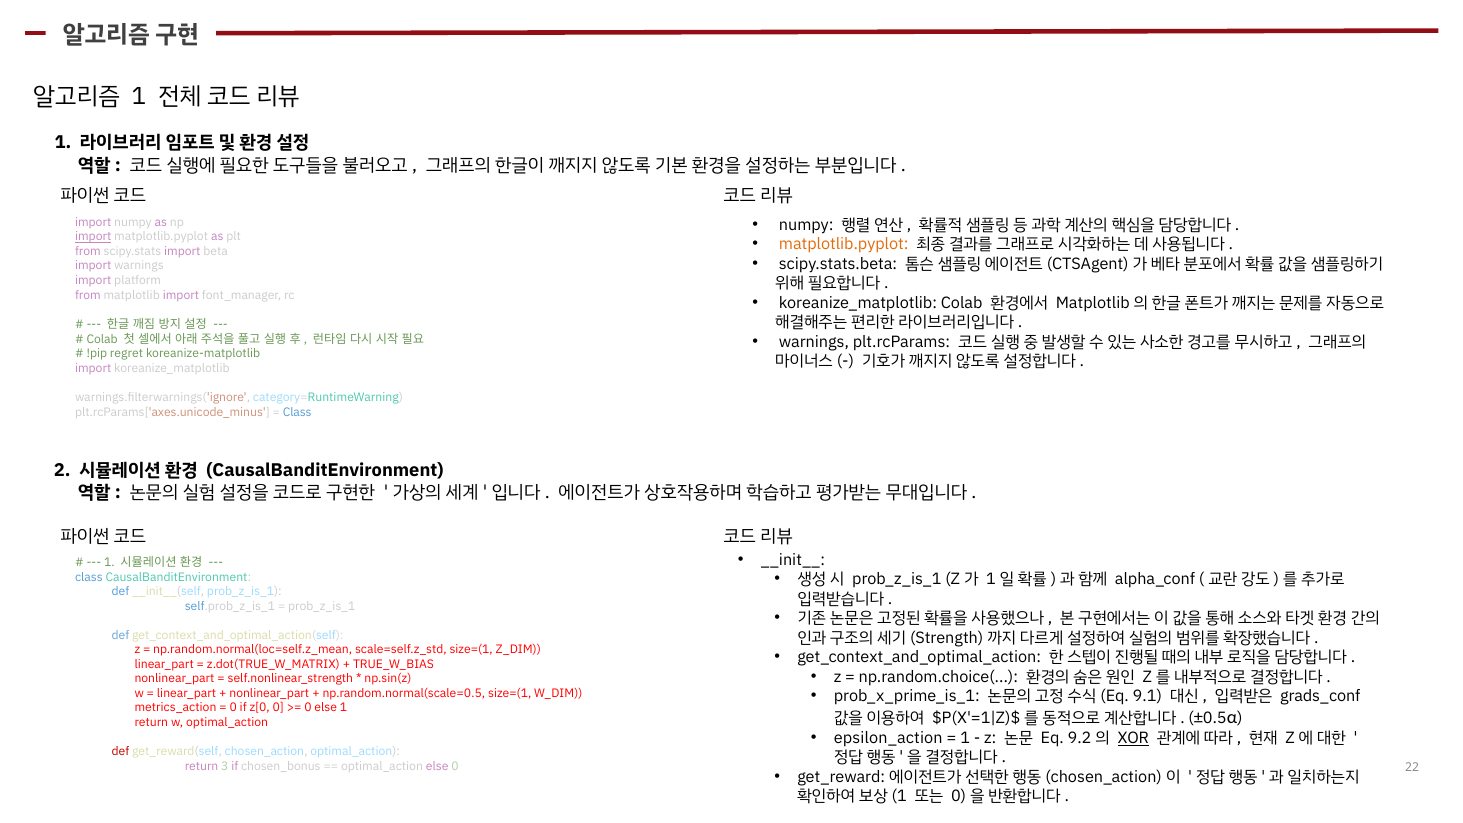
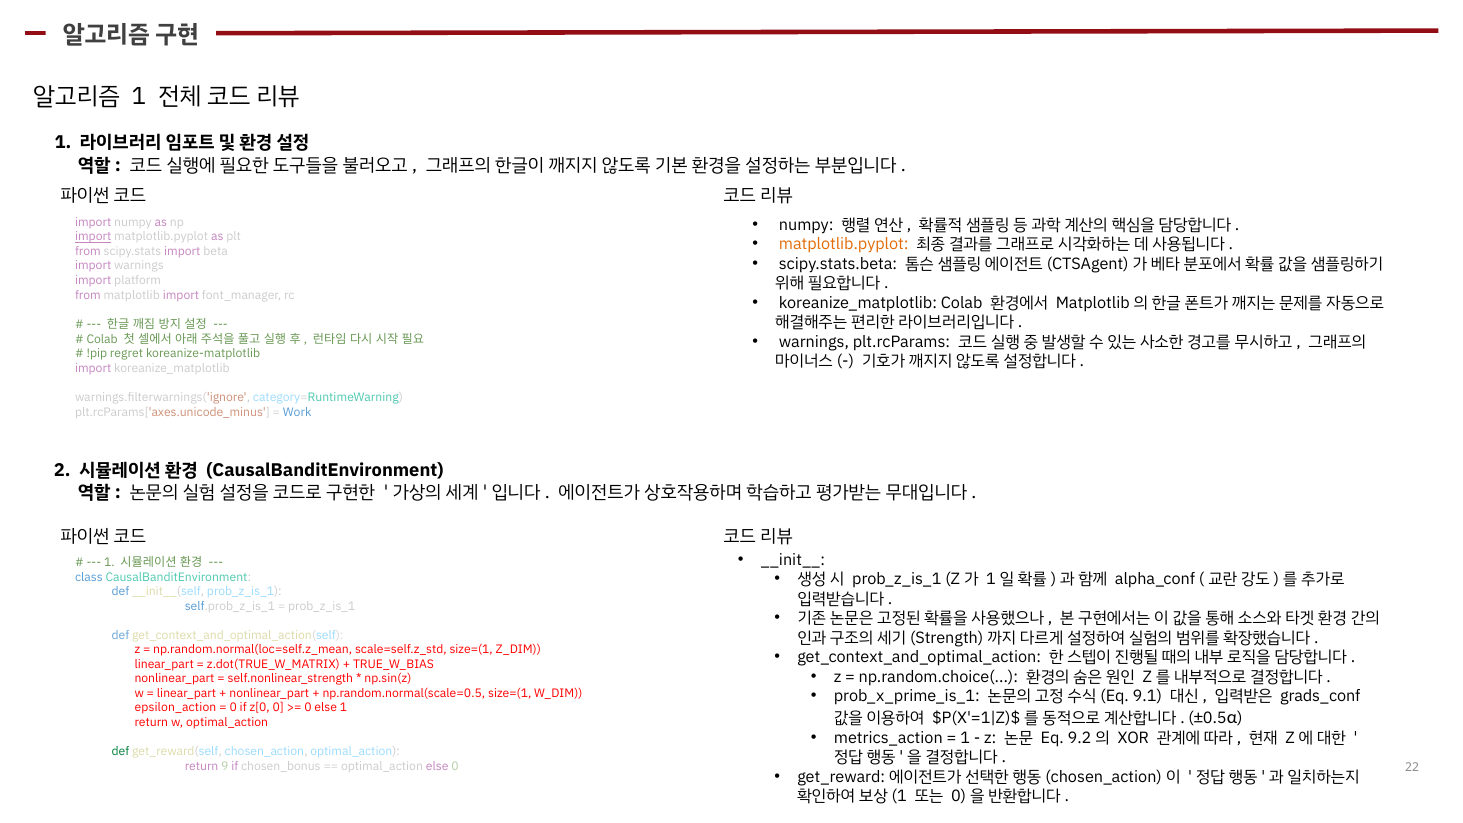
Class at (297, 412): Class -> Work
metrics_action: metrics_action -> epsilon_action
epsilon_action: epsilon_action -> metrics_action
XOR underline: present -> none
def at (120, 752) colour: red -> green
3: 3 -> 9
